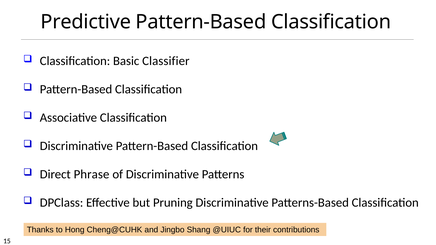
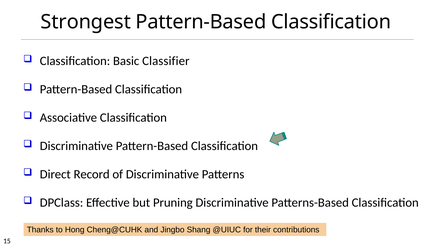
Predictive: Predictive -> Strongest
Phrase: Phrase -> Record
